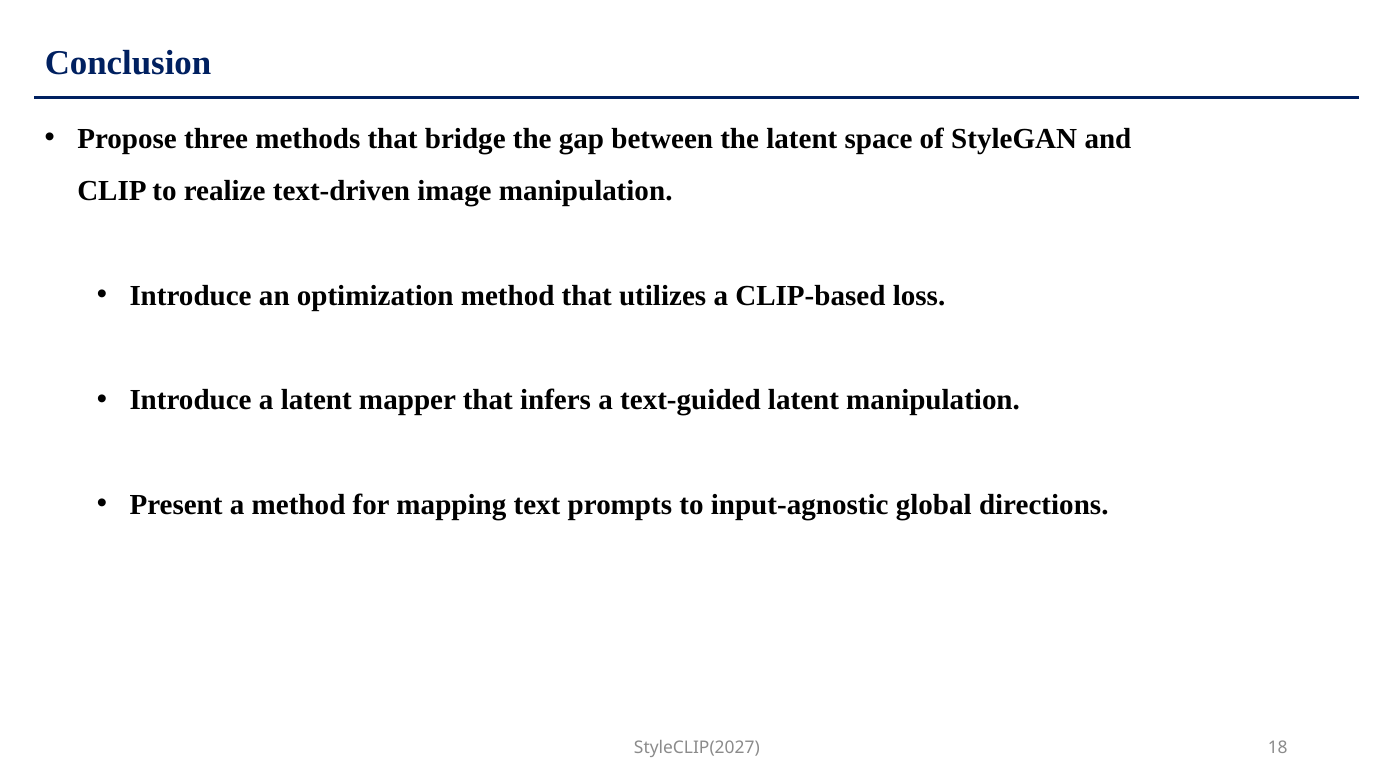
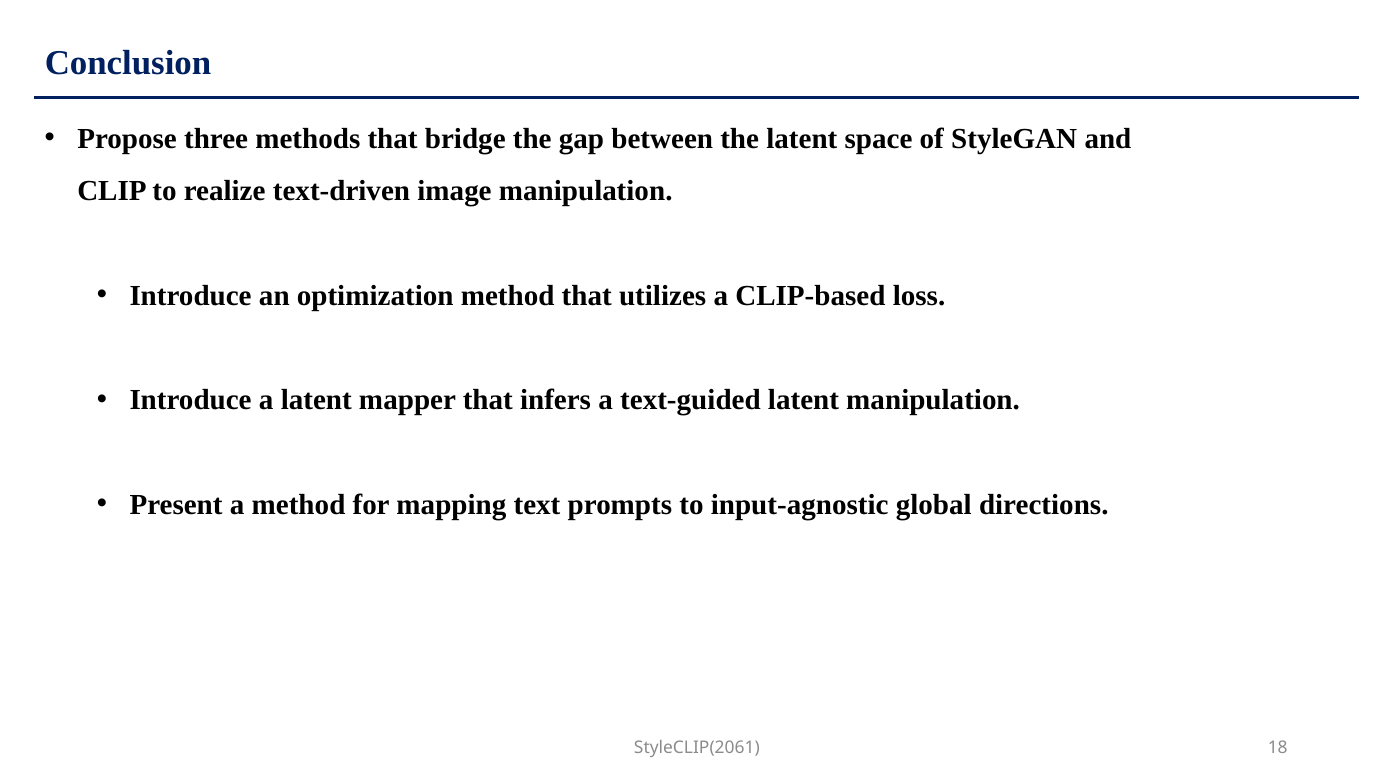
StyleCLIP(2027: StyleCLIP(2027 -> StyleCLIP(2061
